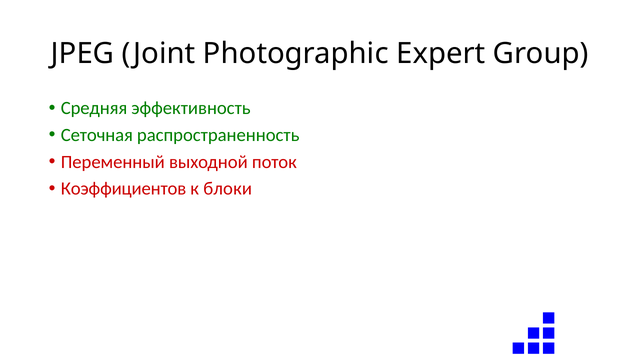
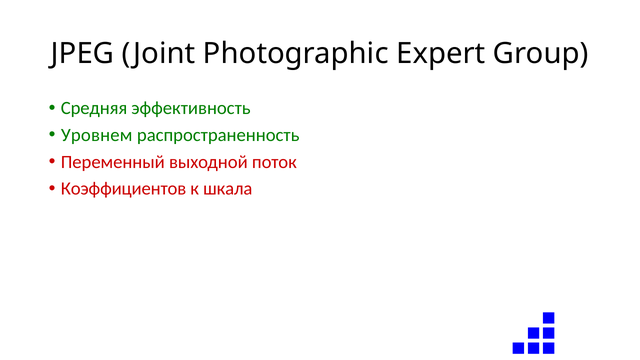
Сеточная: Сеточная -> Уровнем
блоки: блоки -> шкала
